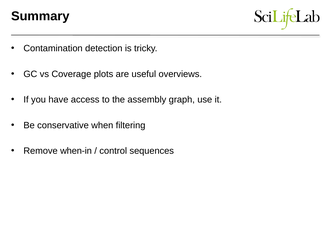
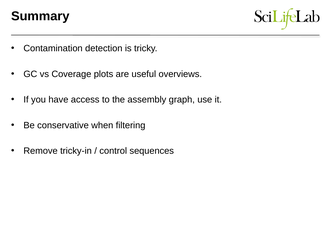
when-in: when-in -> tricky-in
